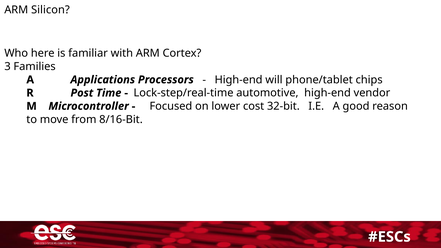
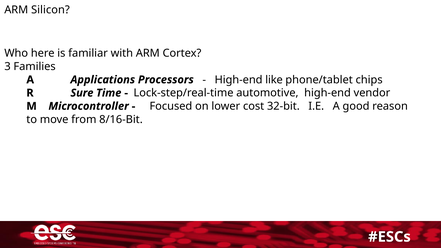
will: will -> like
Post: Post -> Sure
